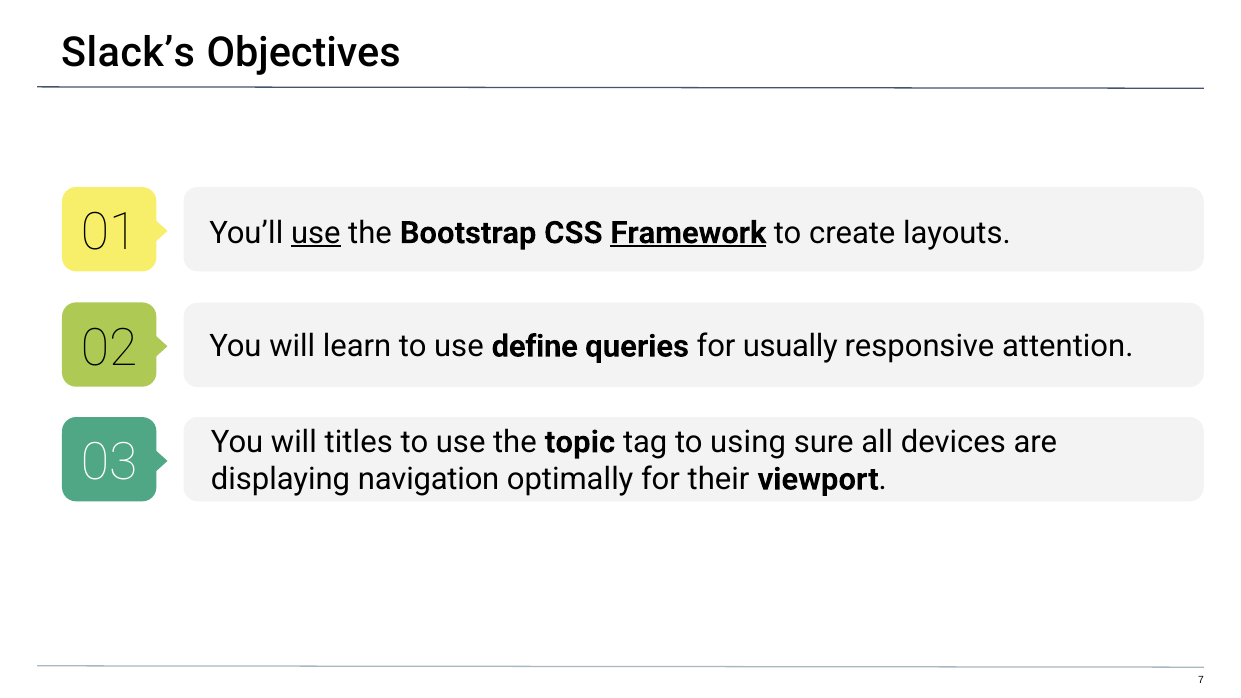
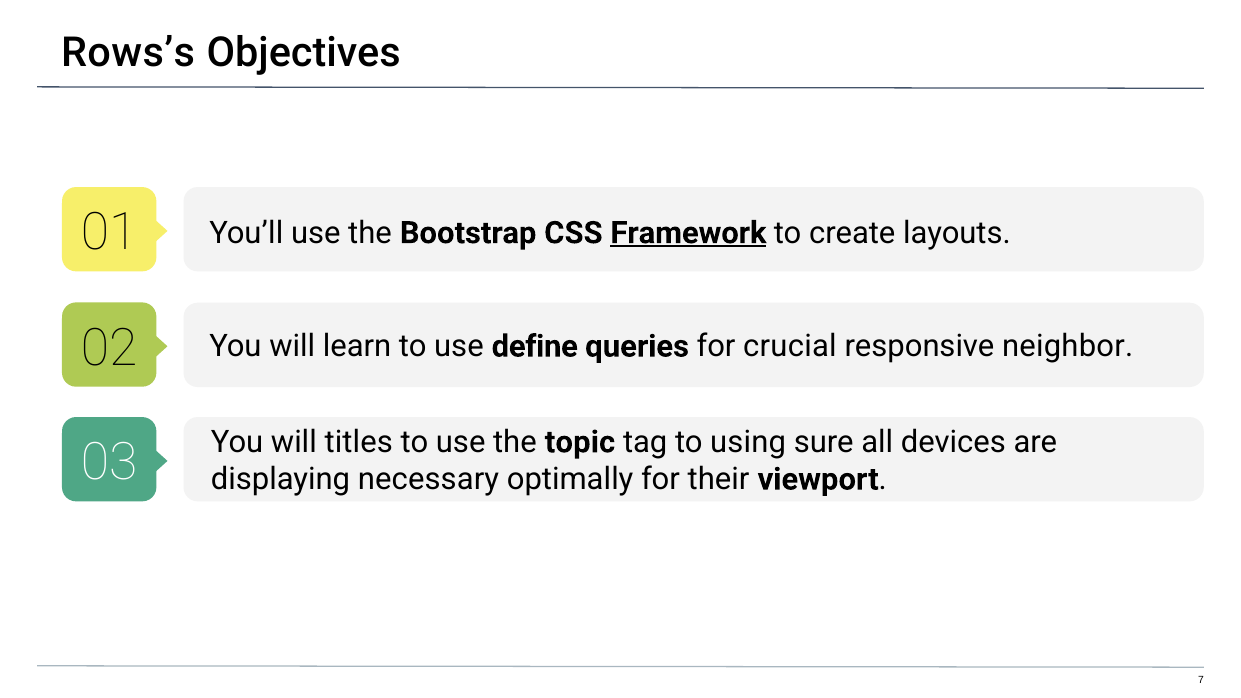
Slack’s: Slack’s -> Rows’s
use at (316, 233) underline: present -> none
usually: usually -> crucial
attention: attention -> neighbor
navigation: navigation -> necessary
